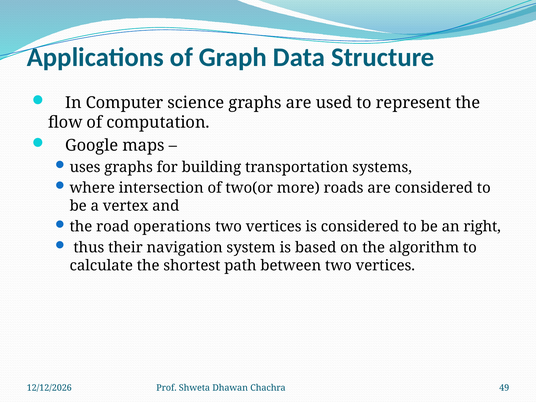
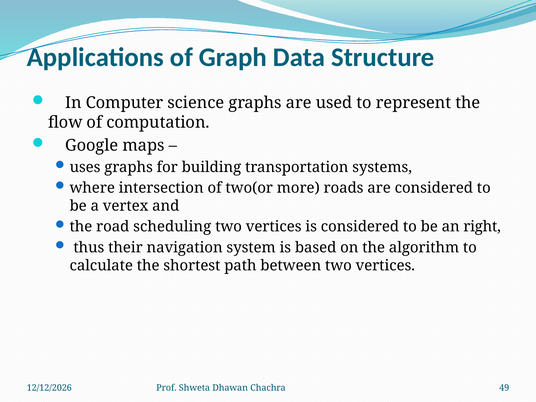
operations: operations -> scheduling
